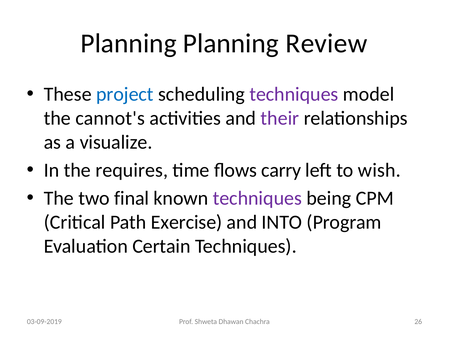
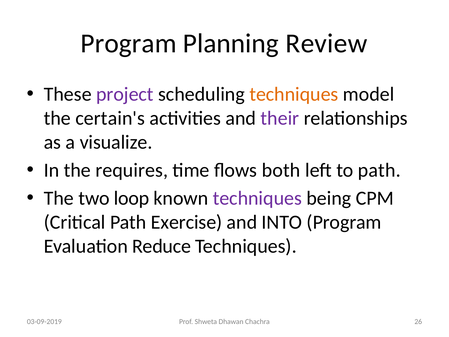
Planning at (129, 43): Planning -> Program
project colour: blue -> purple
techniques at (294, 94) colour: purple -> orange
cannot's: cannot's -> certain's
carry: carry -> both
to wish: wish -> path
final: final -> loop
Certain: Certain -> Reduce
